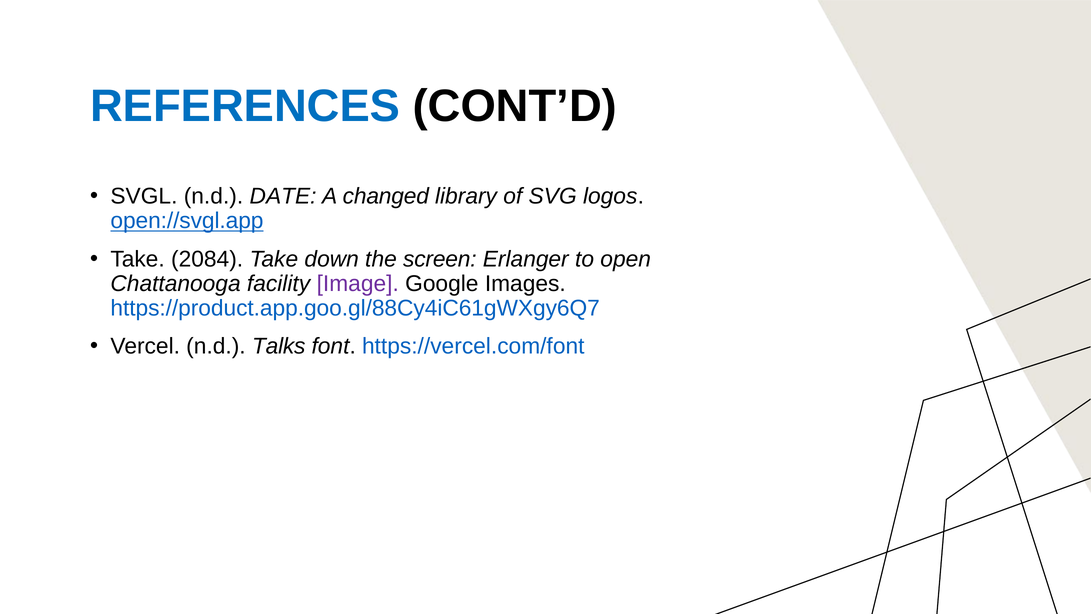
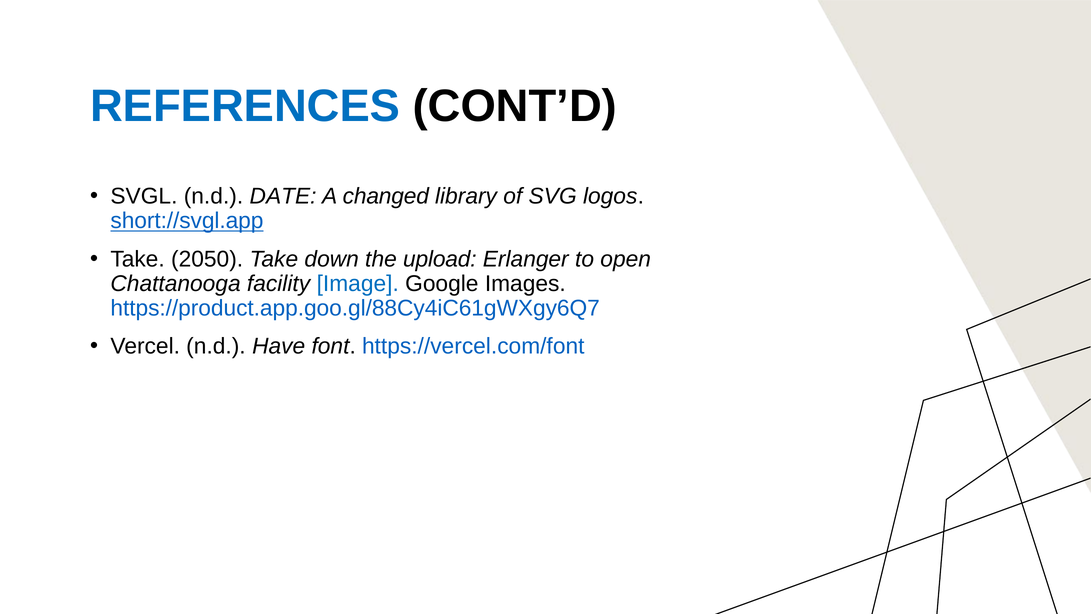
open://svgl.app: open://svgl.app -> short://svgl.app
2084: 2084 -> 2050
screen: screen -> upload
Image colour: purple -> blue
Talks: Talks -> Have
